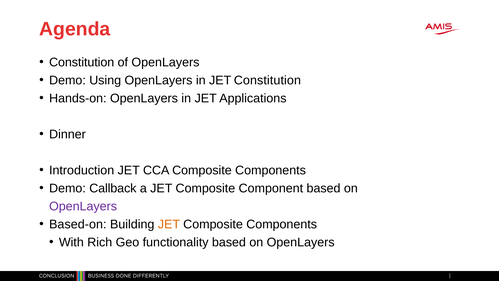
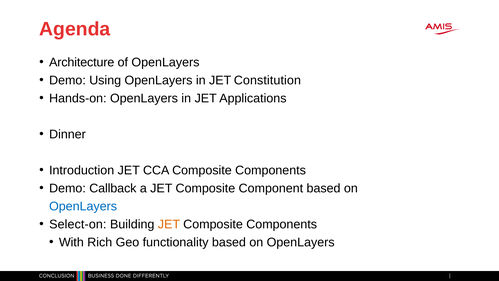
Constitution at (82, 62): Constitution -> Architecture
OpenLayers at (83, 206) colour: purple -> blue
Based-on: Based-on -> Select-on
